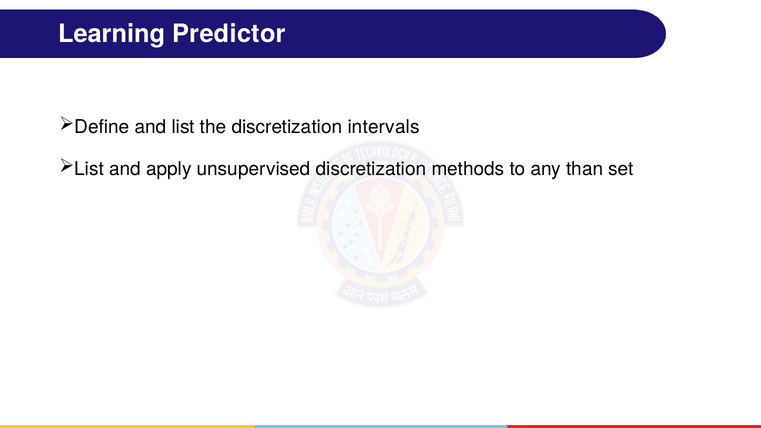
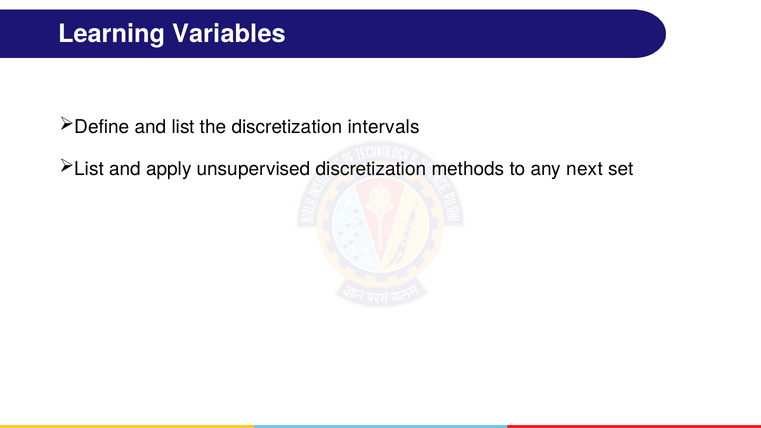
Predictor: Predictor -> Variables
than: than -> next
